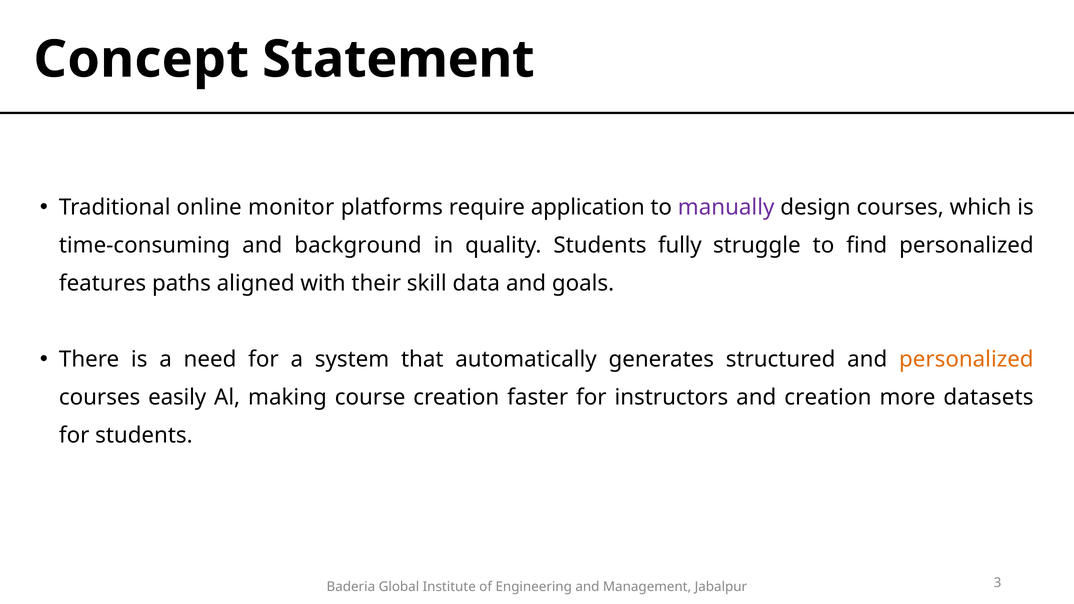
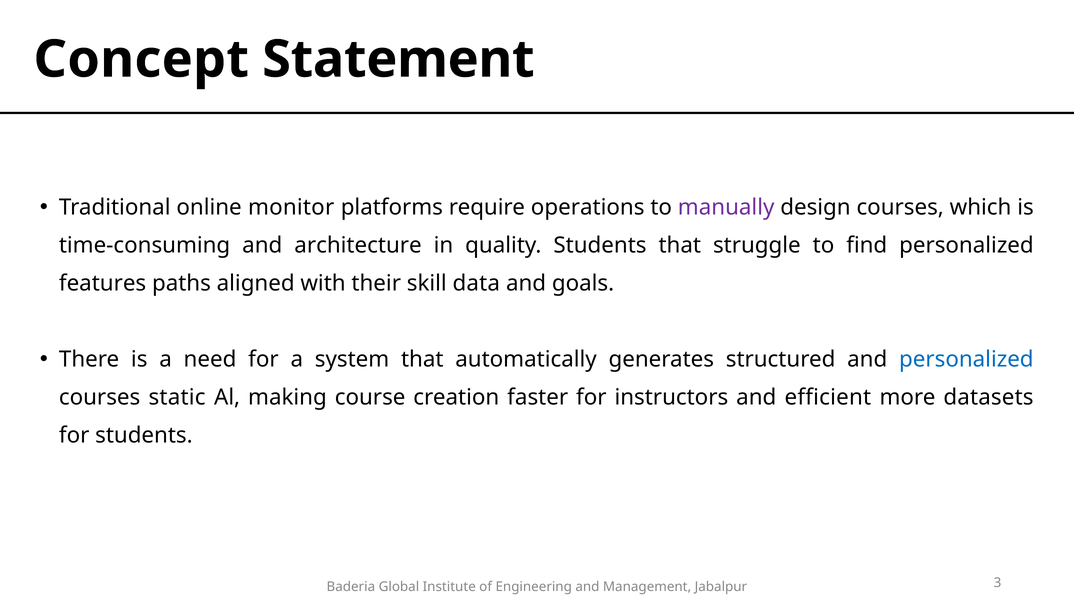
application: application -> operations
background: background -> architecture
Students fully: fully -> that
personalized at (966, 360) colour: orange -> blue
easily: easily -> static
and creation: creation -> efficient
